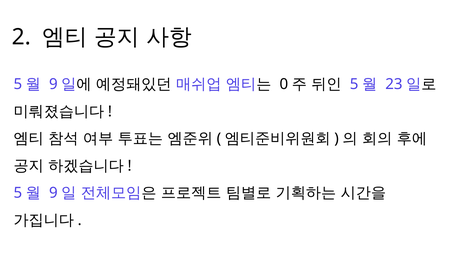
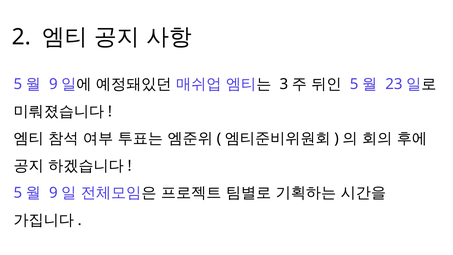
0: 0 -> 3
